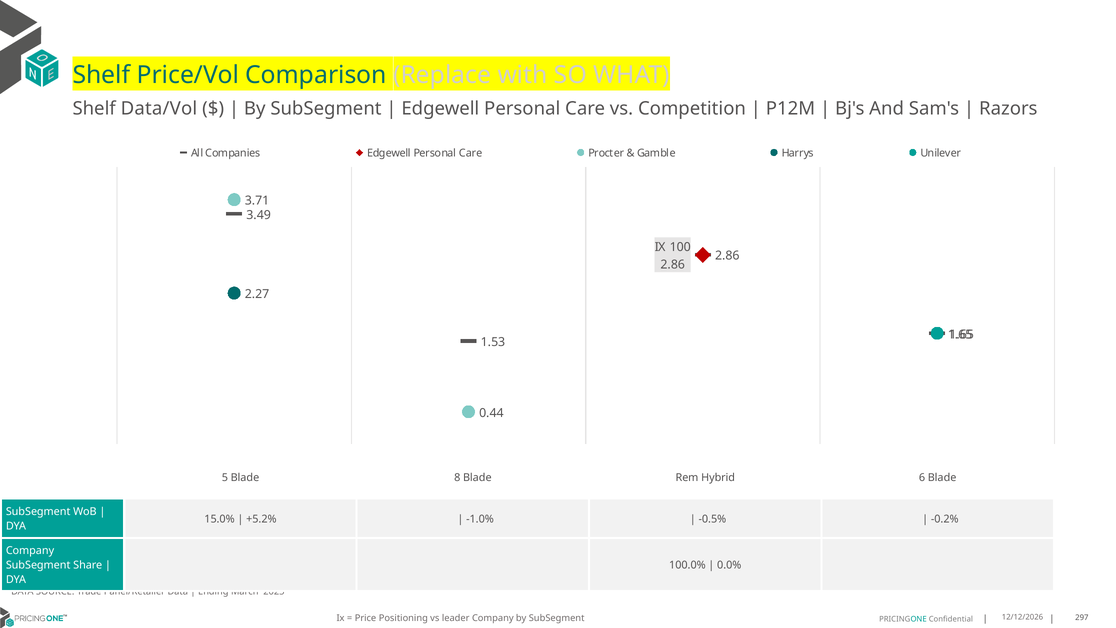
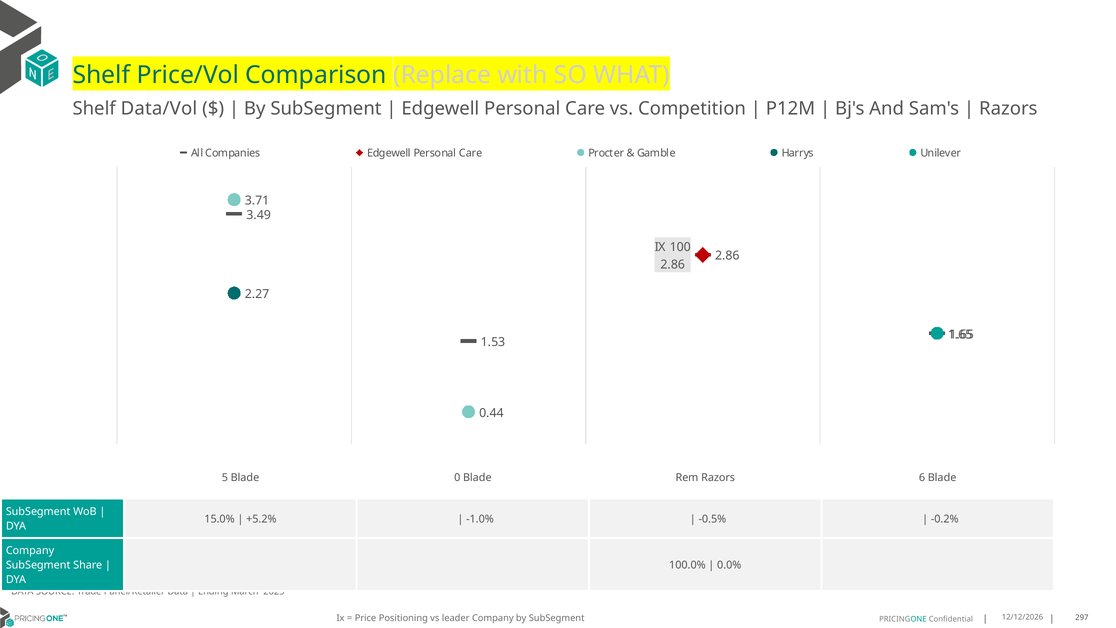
8: 8 -> 0
Rem Hybrid: Hybrid -> Razors
